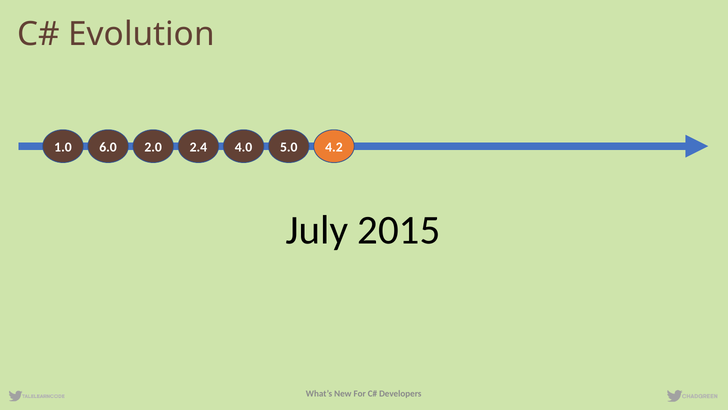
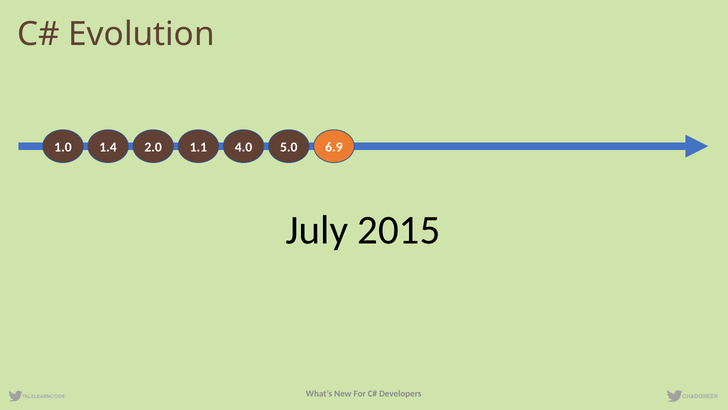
6.0: 6.0 -> 1.4
2.4: 2.4 -> 1.1
4.2: 4.2 -> 6.9
